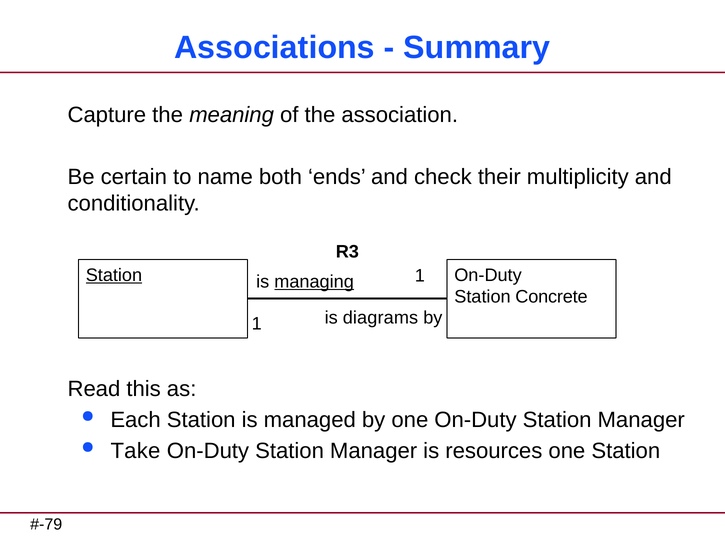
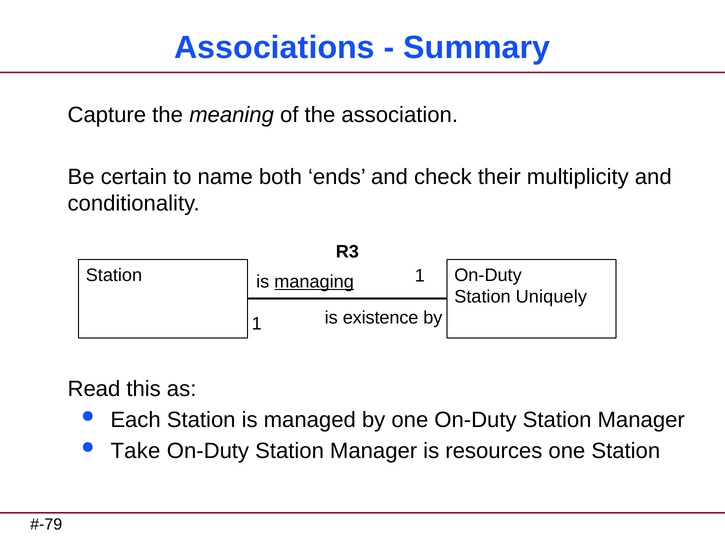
Station at (114, 276) underline: present -> none
Concrete: Concrete -> Uniquely
diagrams: diagrams -> existence
